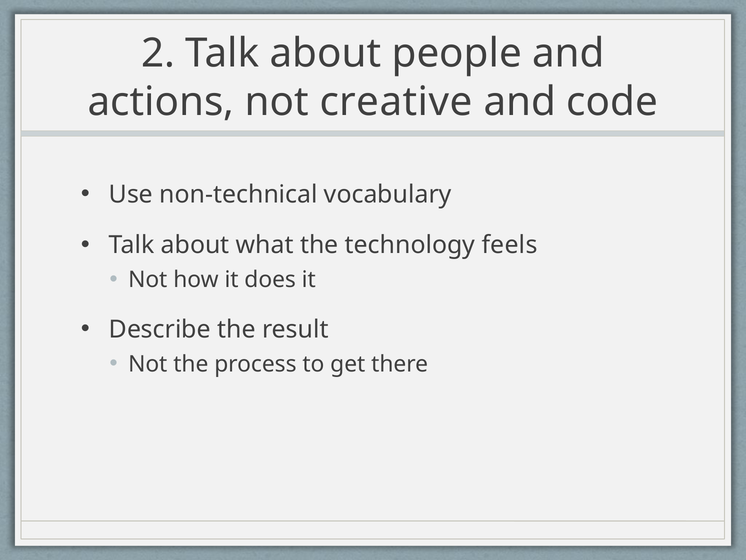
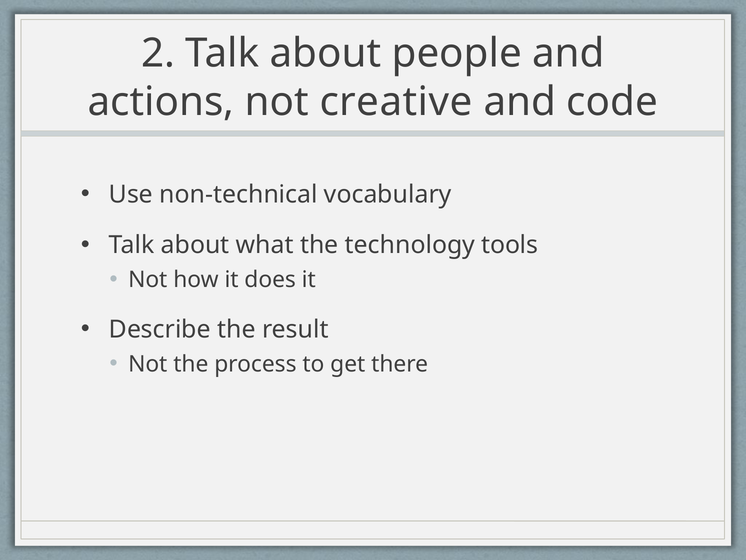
feels: feels -> tools
